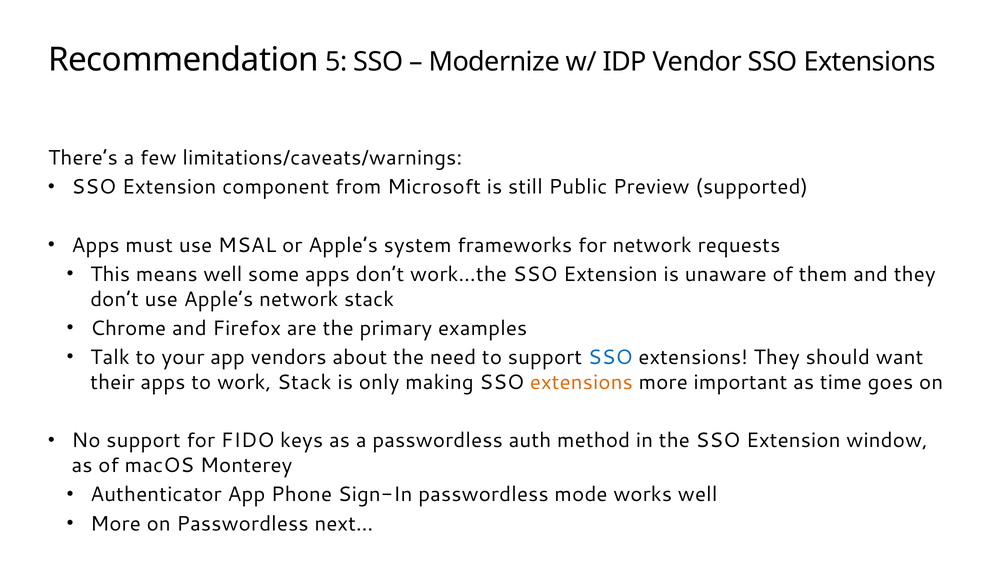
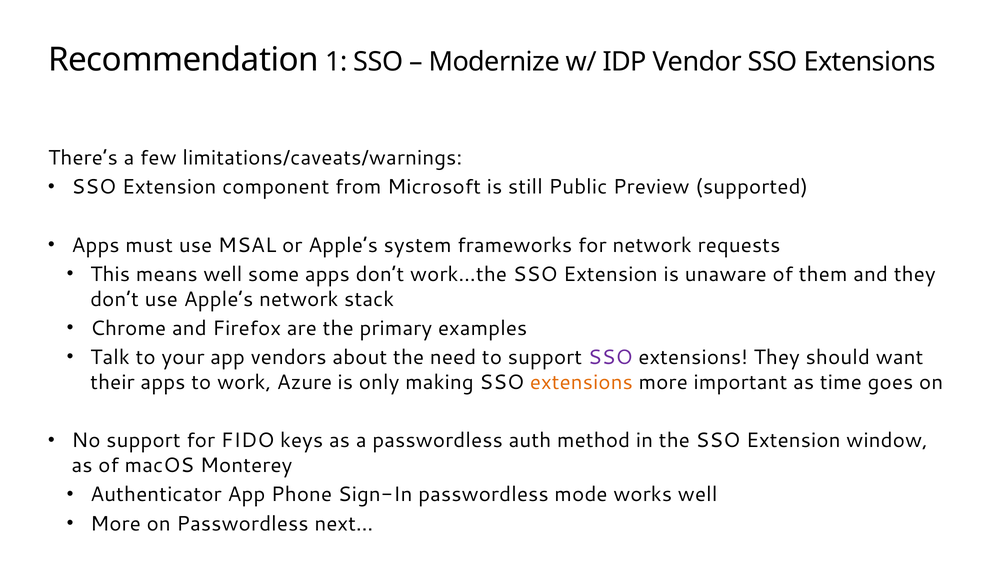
5: 5 -> 1
SSO at (610, 357) colour: blue -> purple
work Stack: Stack -> Azure
